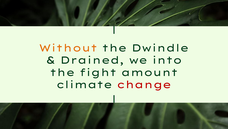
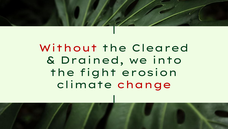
Without colour: orange -> red
Dwindle: Dwindle -> Cleared
amount: amount -> erosion
